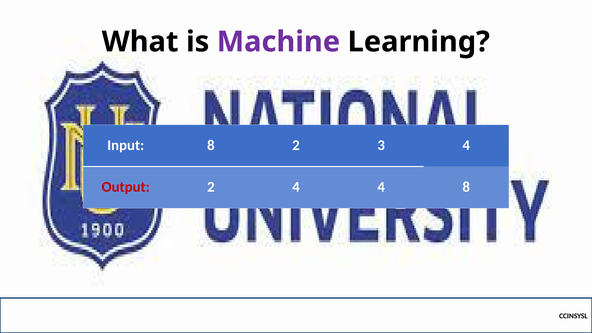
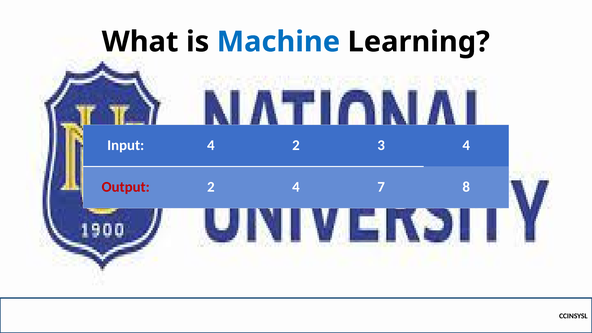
Machine colour: purple -> blue
Input 8: 8 -> 4
4 4: 4 -> 7
